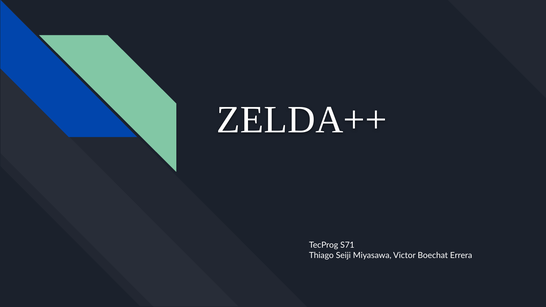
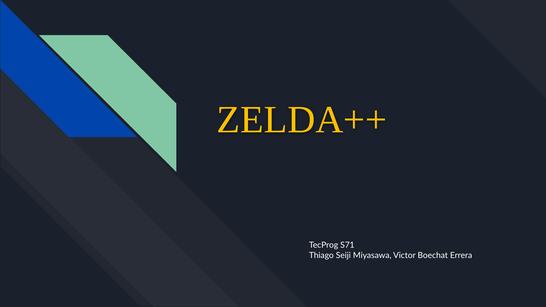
ZELDA++ colour: white -> yellow
